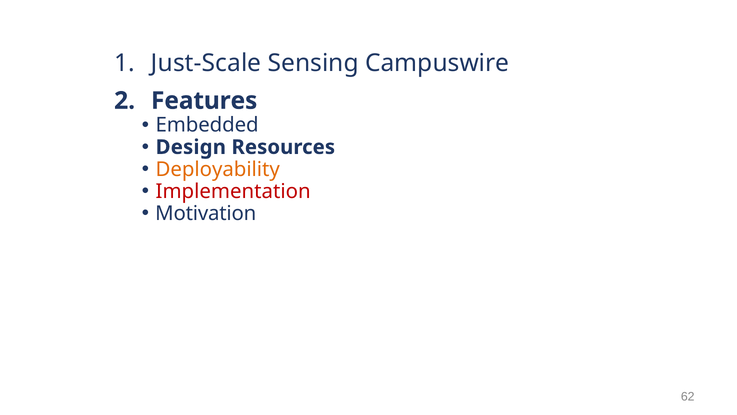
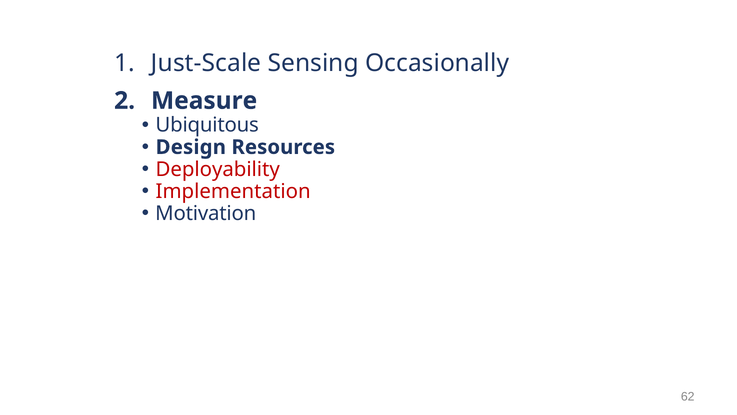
Campuswire: Campuswire -> Occasionally
Features: Features -> Measure
Embedded: Embedded -> Ubiquitous
Deployability colour: orange -> red
